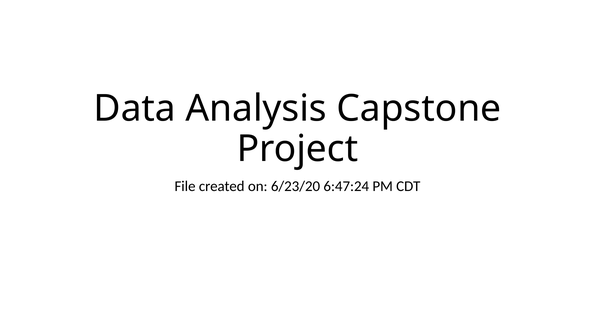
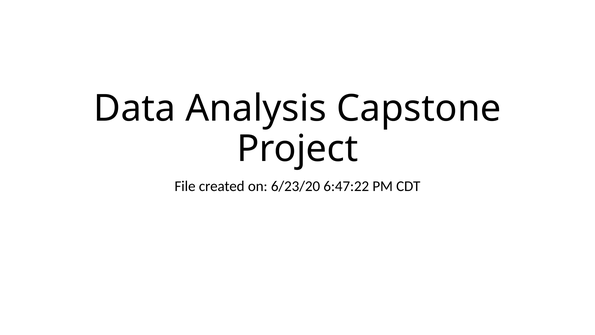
6:47:24: 6:47:24 -> 6:47:22
